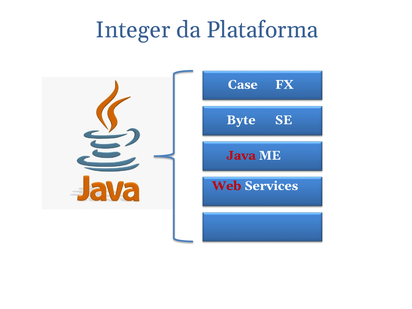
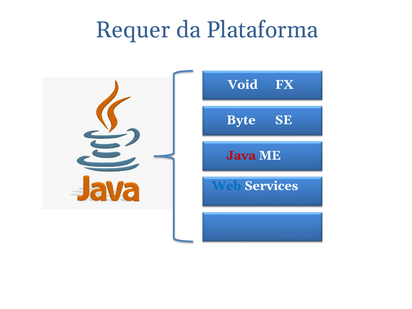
Integer: Integer -> Requer
Case: Case -> Void
Web colour: red -> blue
